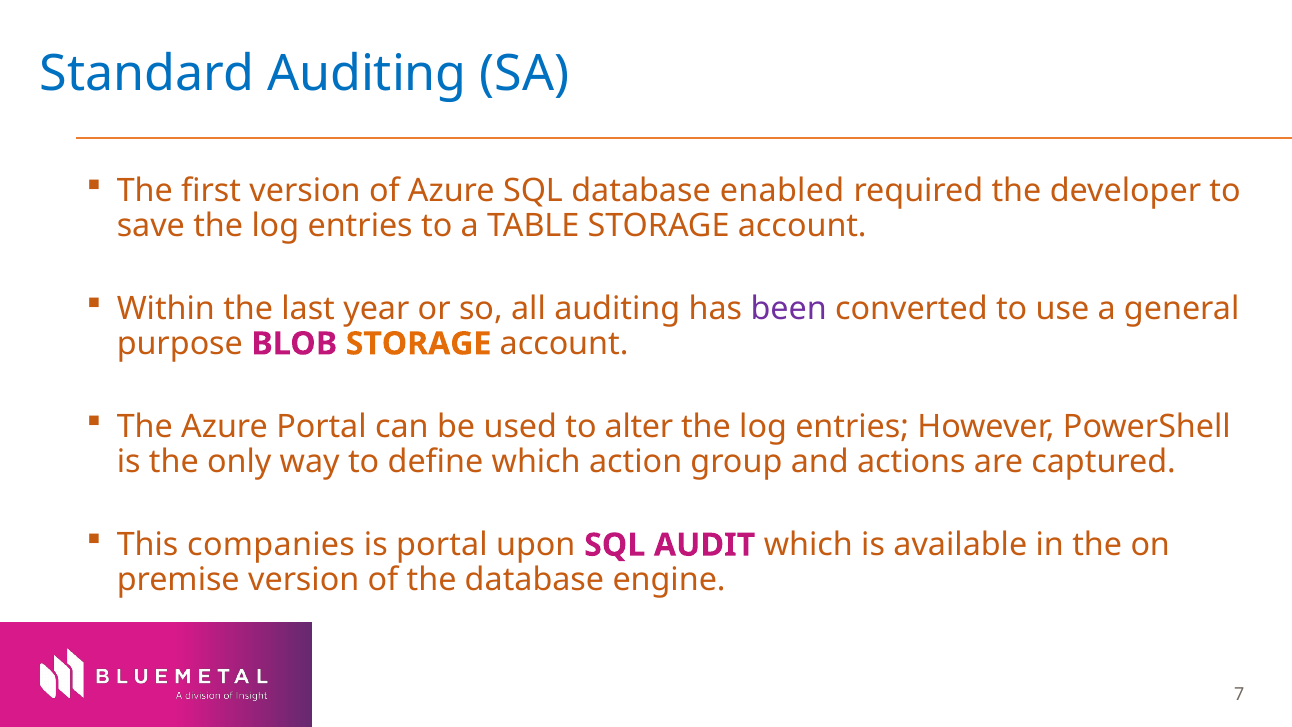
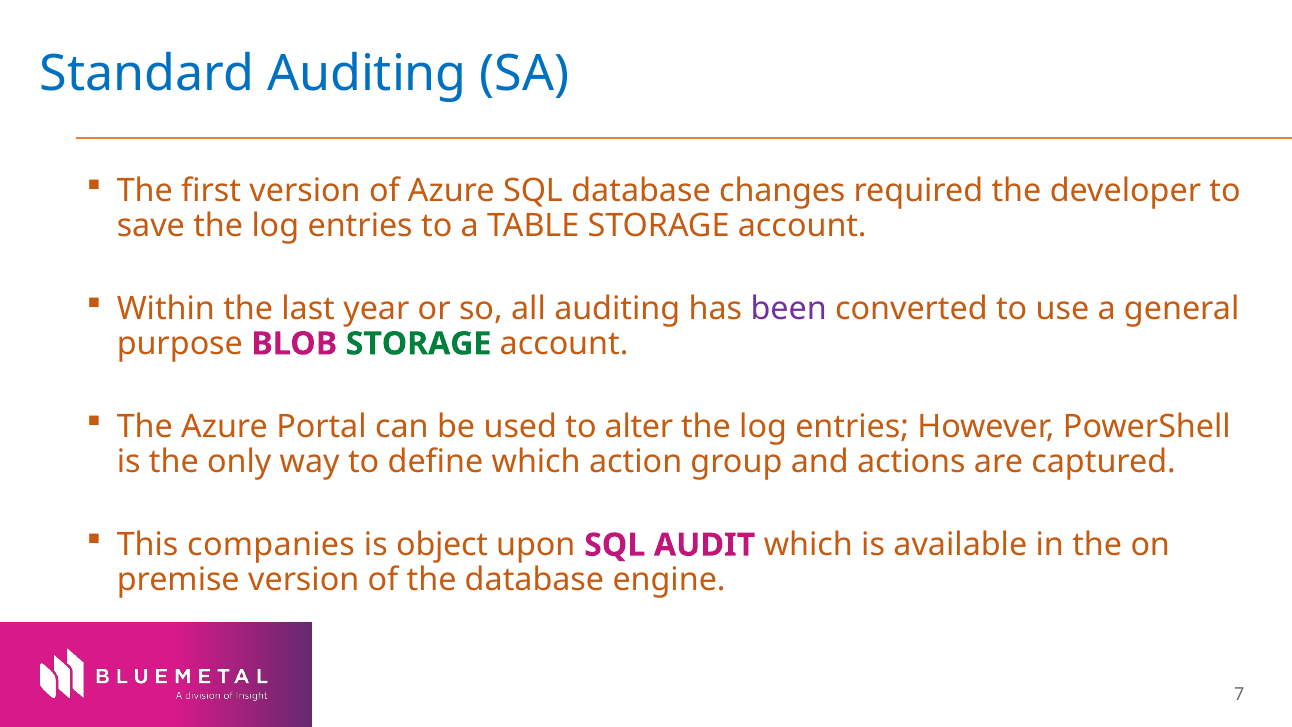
enabled: enabled -> changes
STORAGE at (419, 344) colour: orange -> green
is portal: portal -> object
